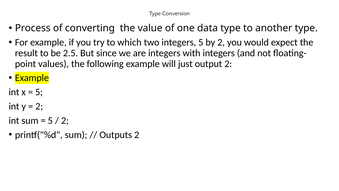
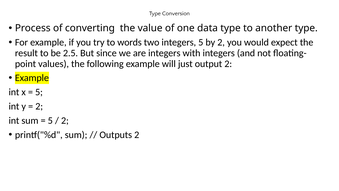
which: which -> words
